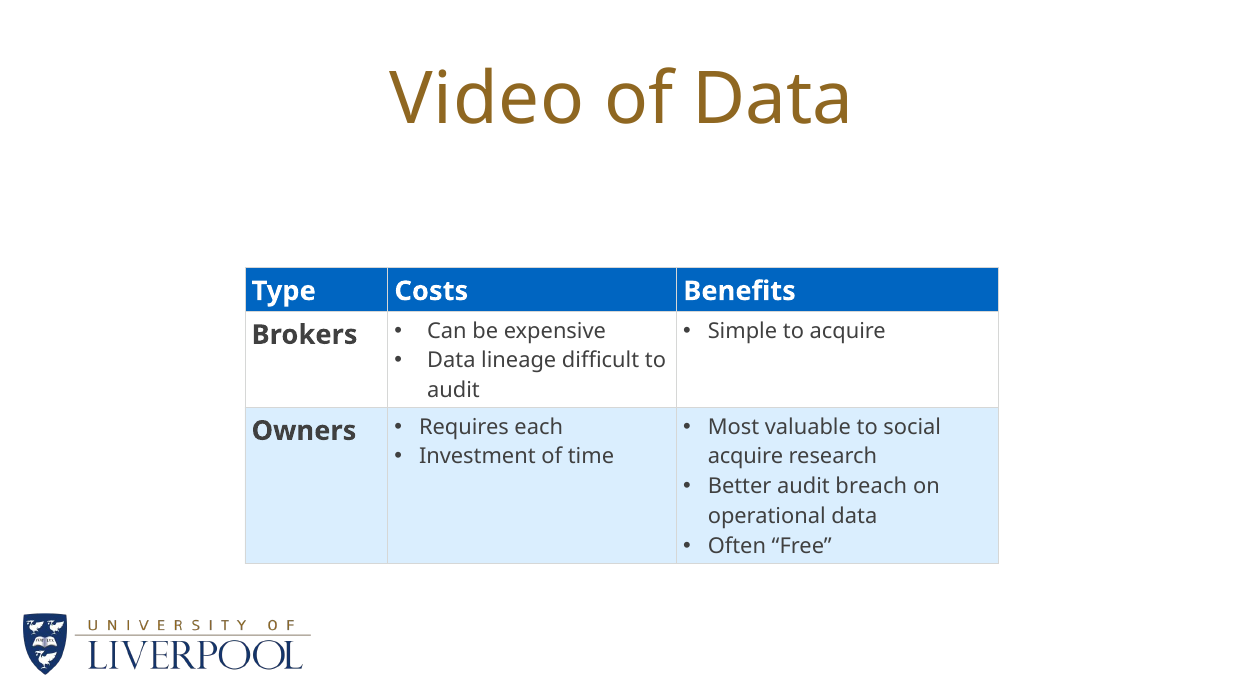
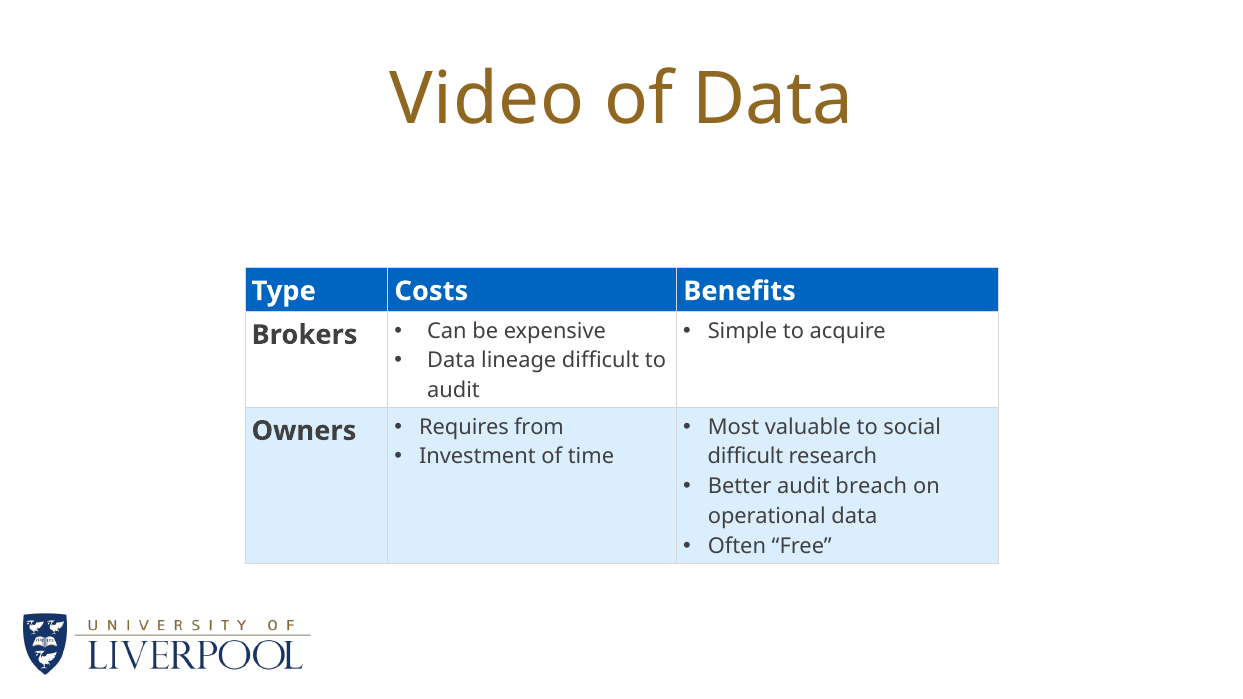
each: each -> from
acquire at (745, 457): acquire -> difficult
